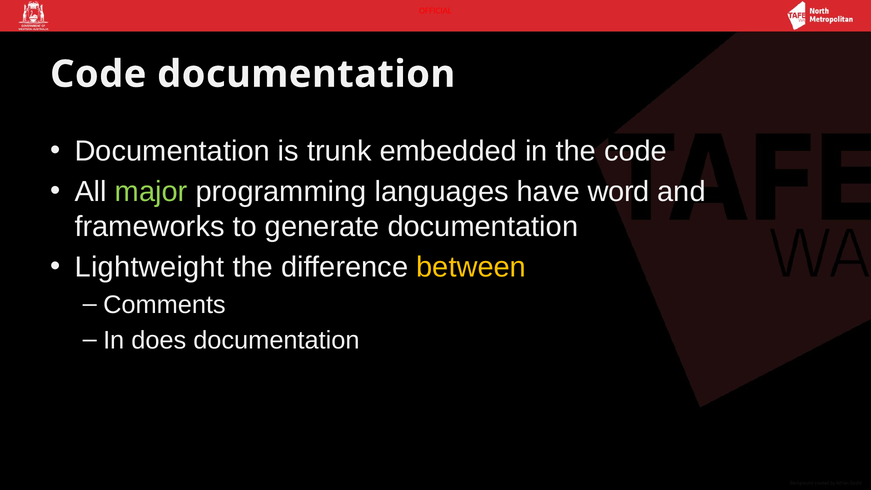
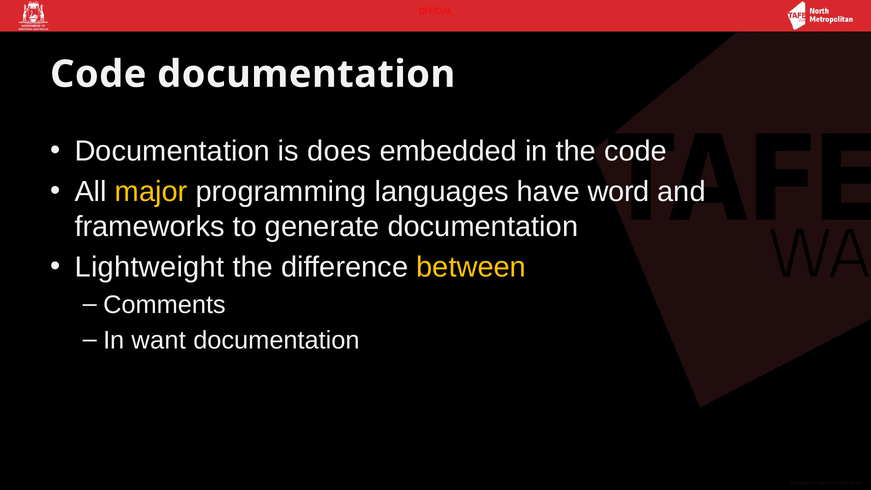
trunk: trunk -> does
major colour: light green -> yellow
does: does -> want
